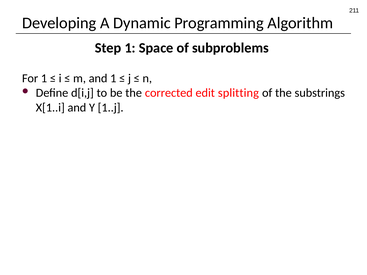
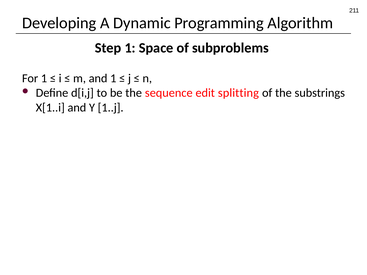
corrected: corrected -> sequence
